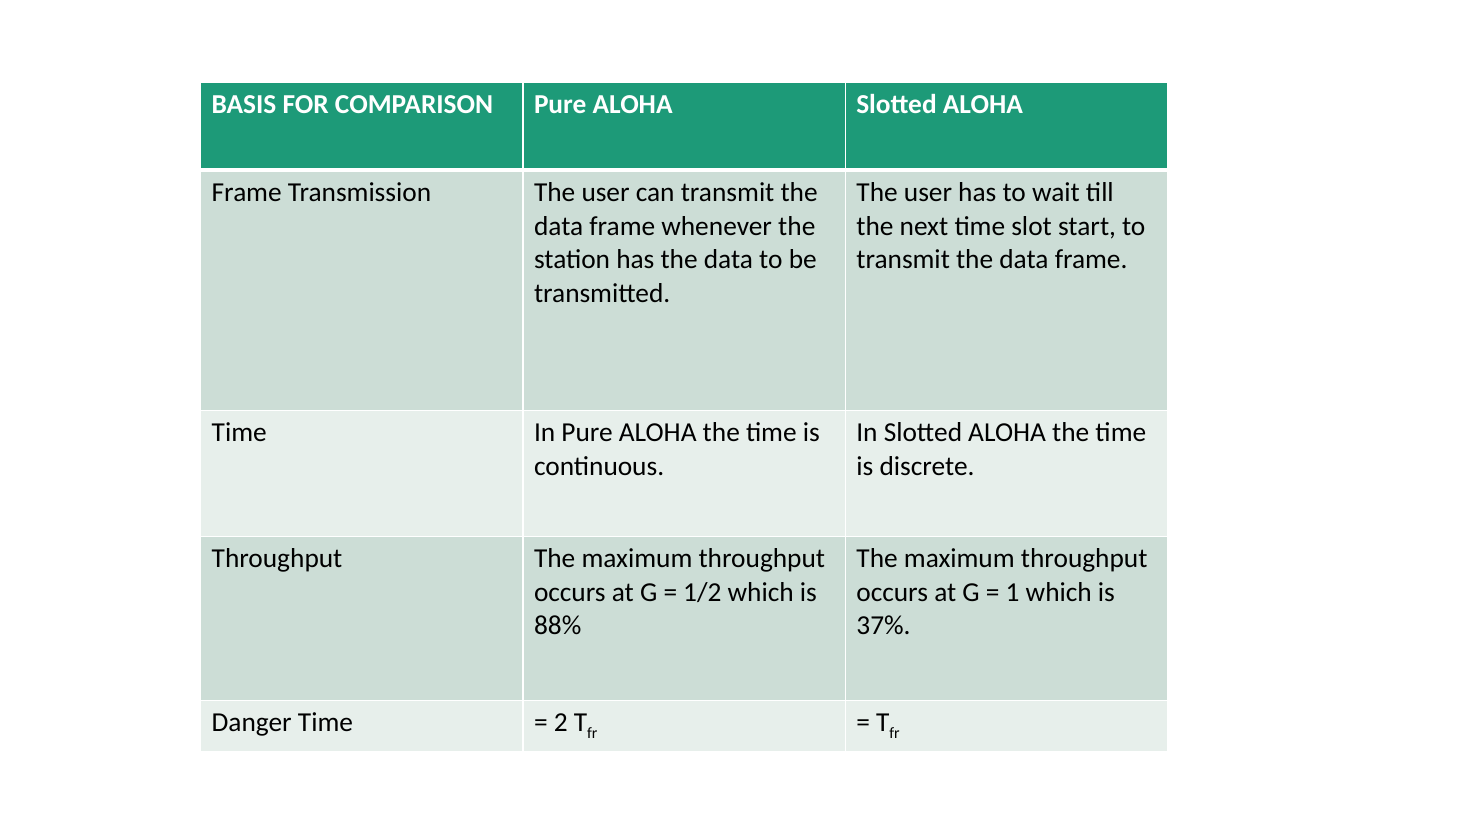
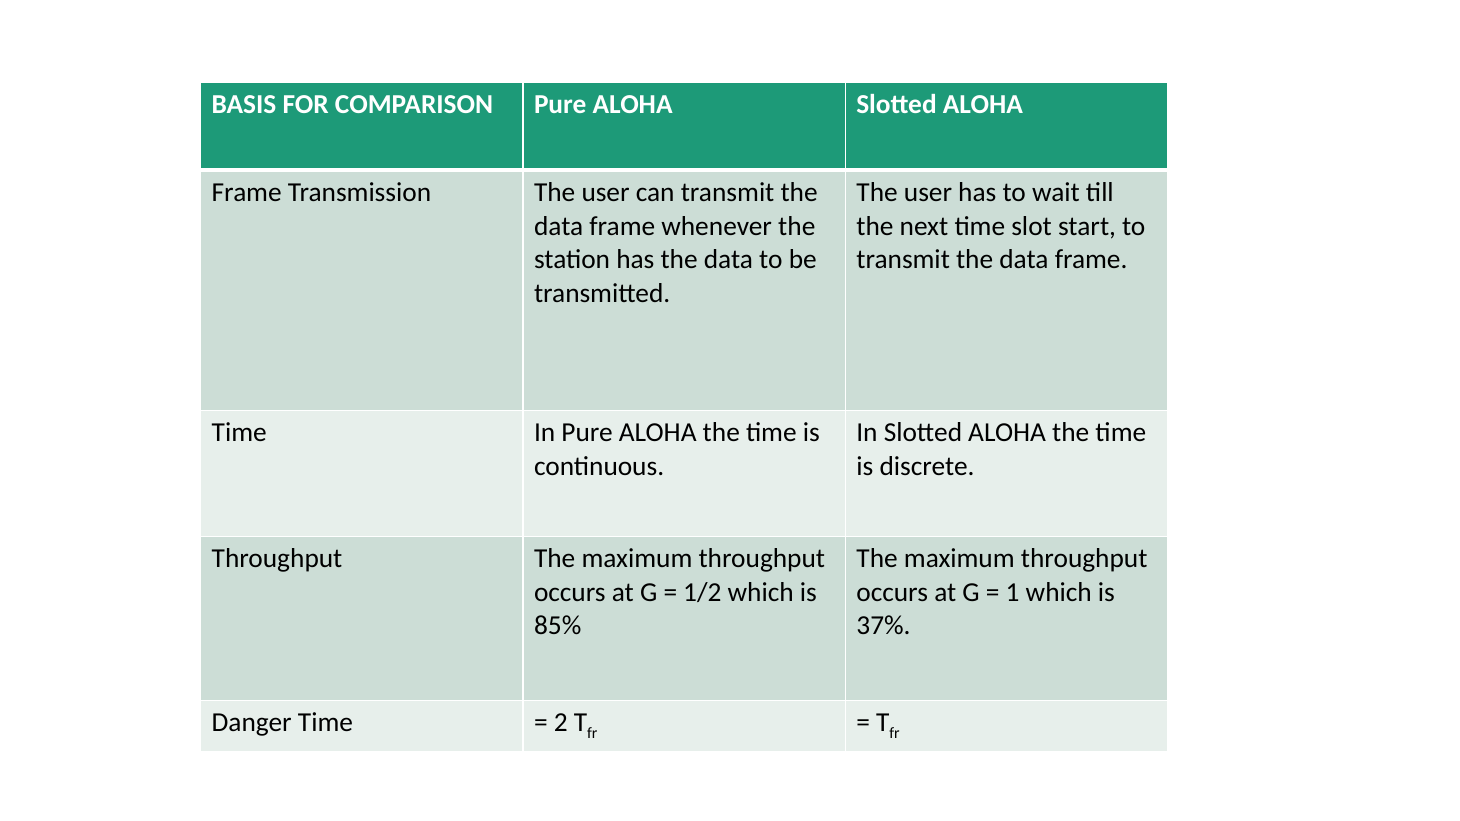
88%: 88% -> 85%
